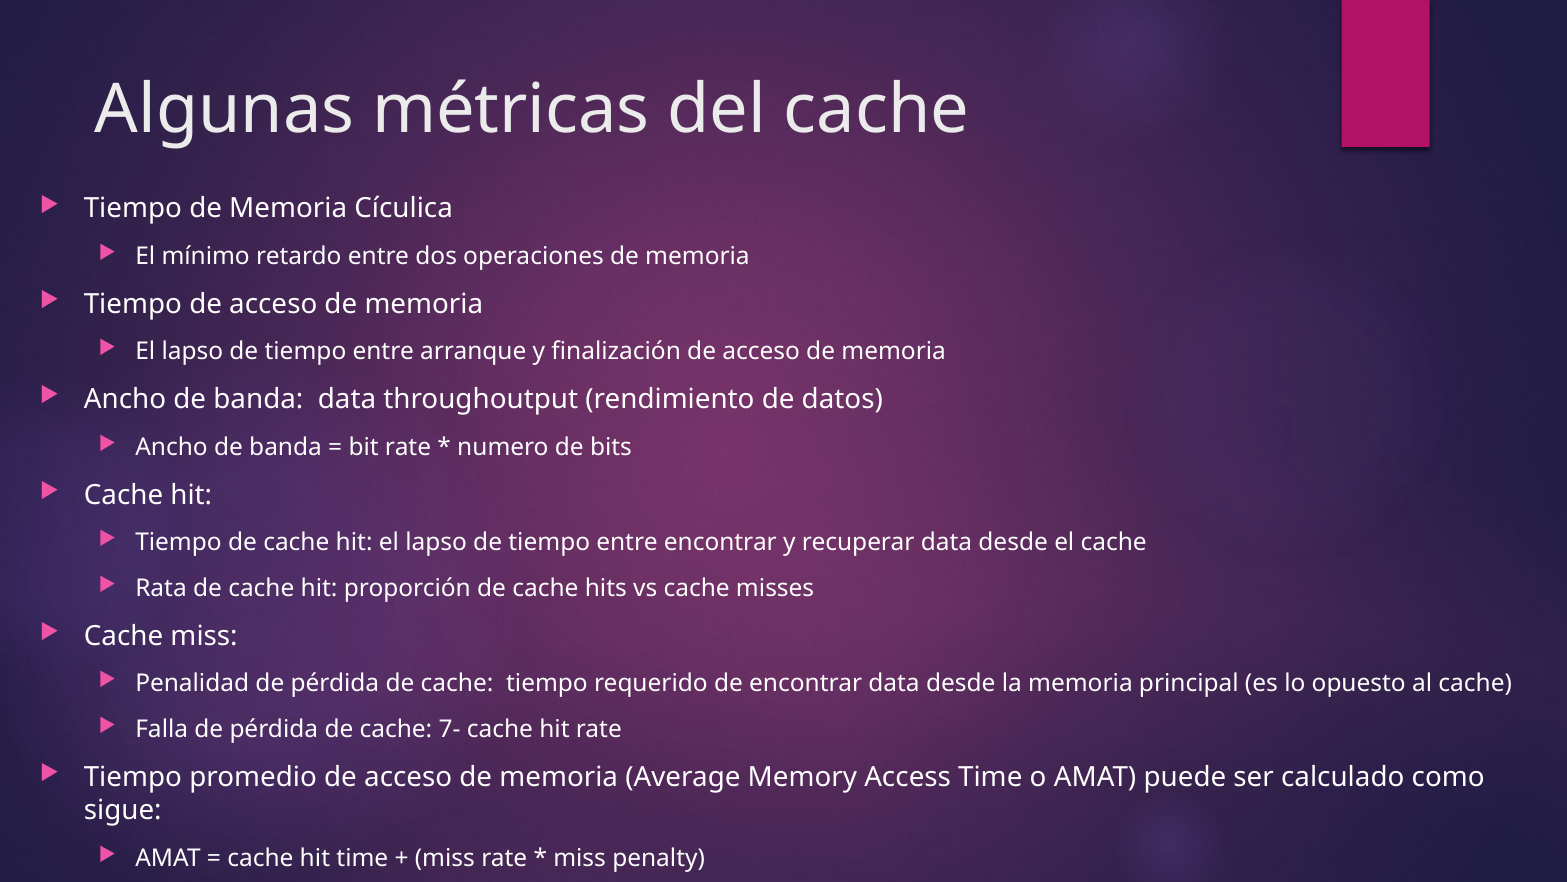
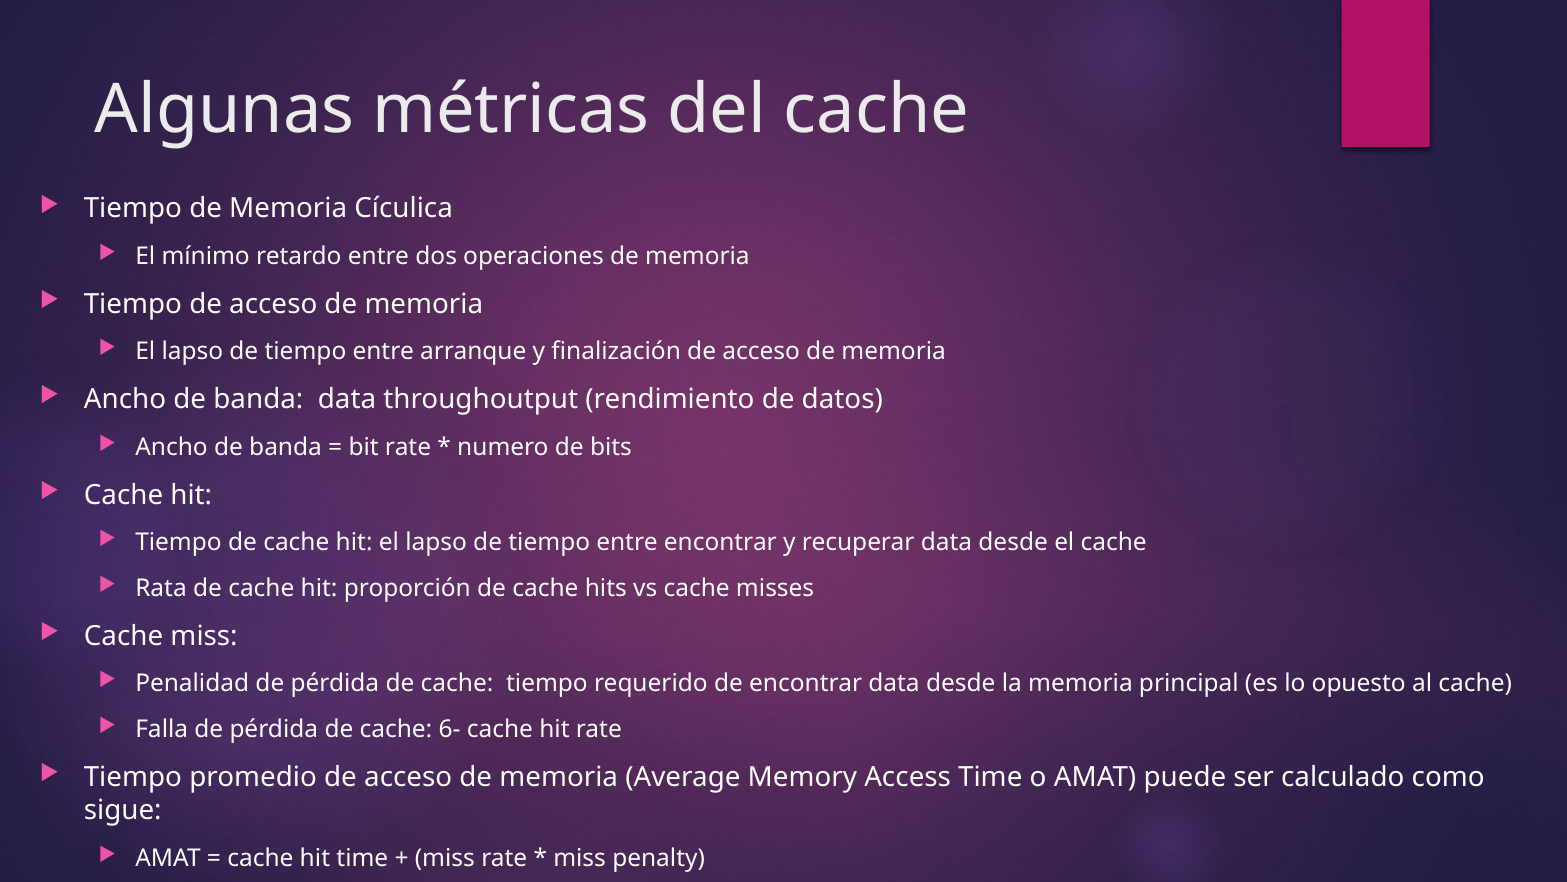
7-: 7- -> 6-
